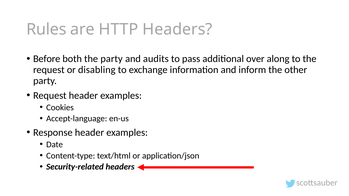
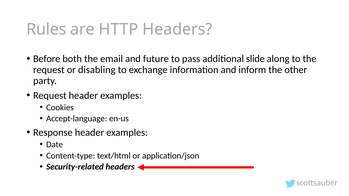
the party: party -> email
audits: audits -> future
over: over -> slide
